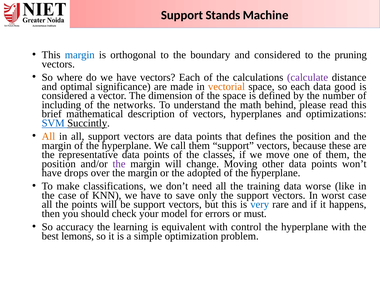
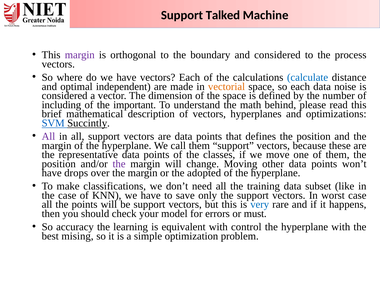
Stands: Stands -> Talked
margin at (80, 55) colour: blue -> purple
pruning: pruning -> process
calculate colour: purple -> blue
significance: significance -> independent
good: good -> noise
networks: networks -> important
All at (48, 136) colour: orange -> purple
worse: worse -> subset
lemons: lemons -> mising
